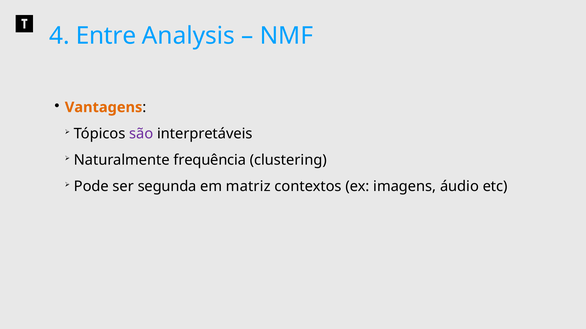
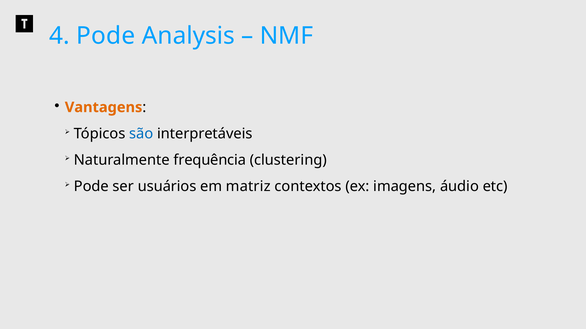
4 Entre: Entre -> Pode
são colour: purple -> blue
segunda: segunda -> usuários
